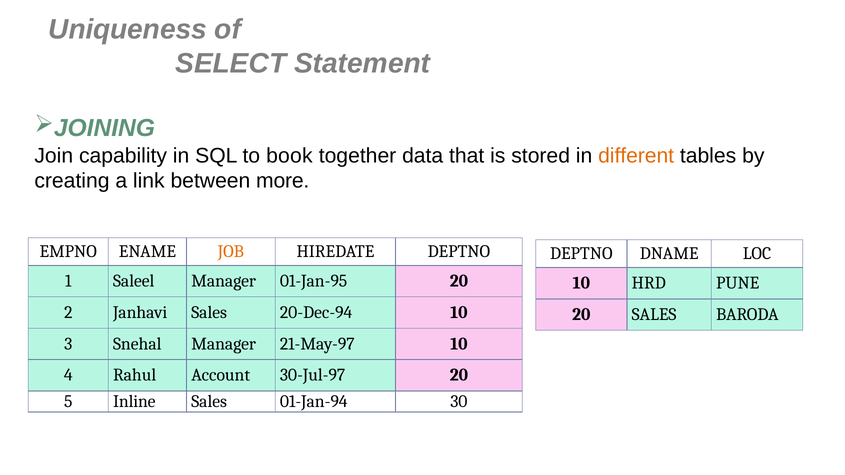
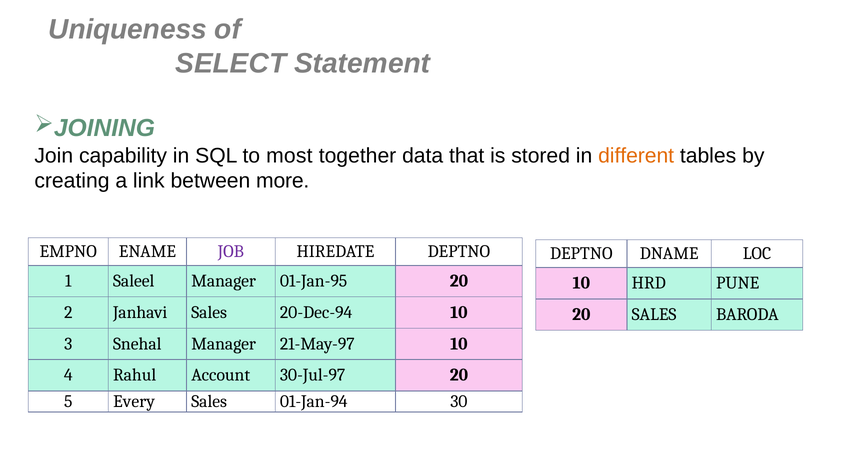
book: book -> most
JOB colour: orange -> purple
Inline: Inline -> Every
